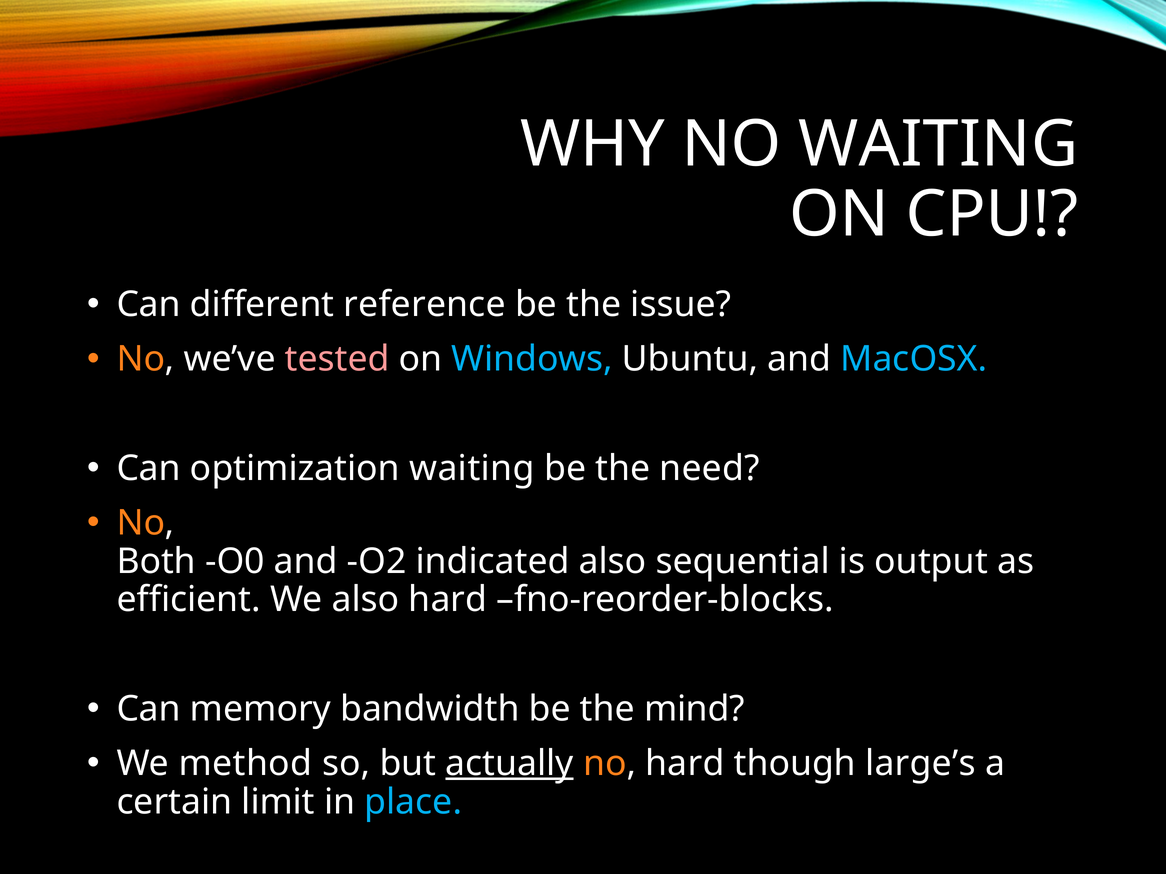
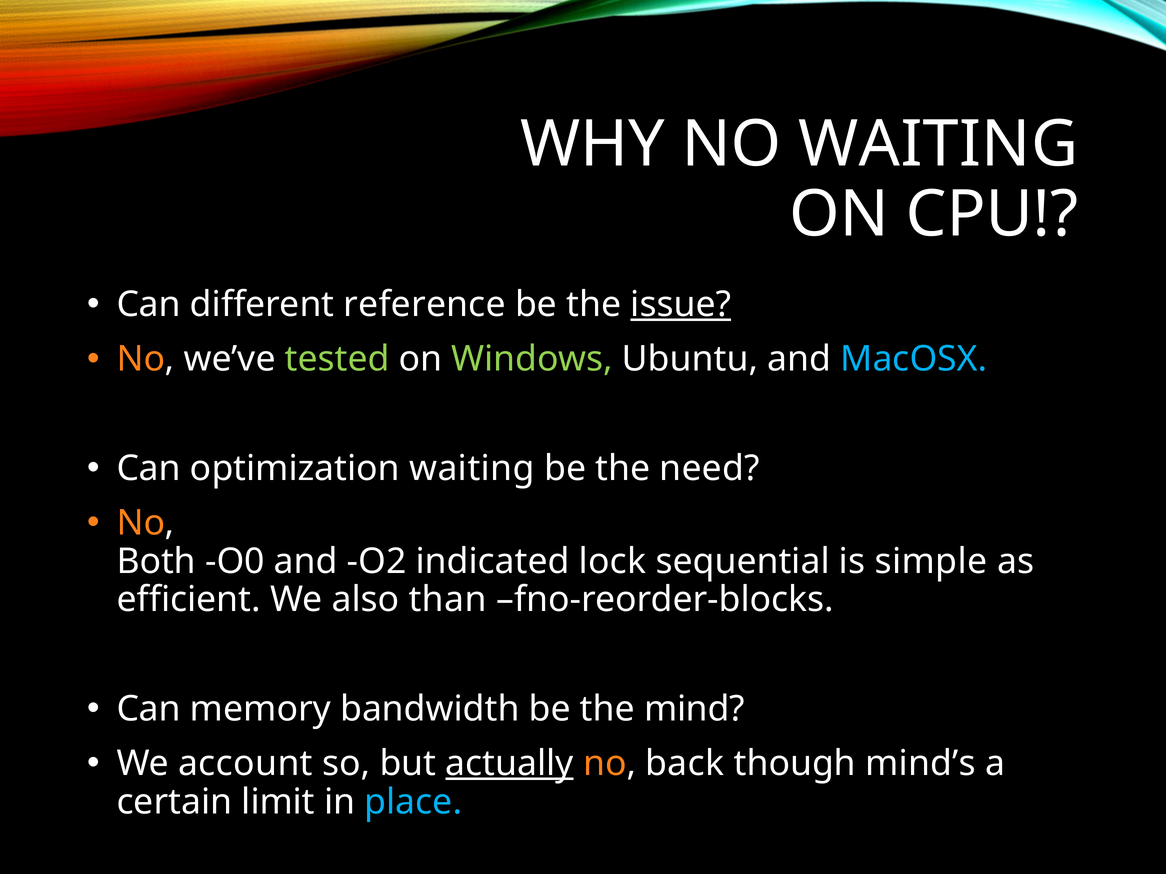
issue underline: none -> present
tested colour: pink -> light green
Windows colour: light blue -> light green
indicated also: also -> lock
output: output -> simple
also hard: hard -> than
method: method -> account
no hard: hard -> back
large’s: large’s -> mind’s
